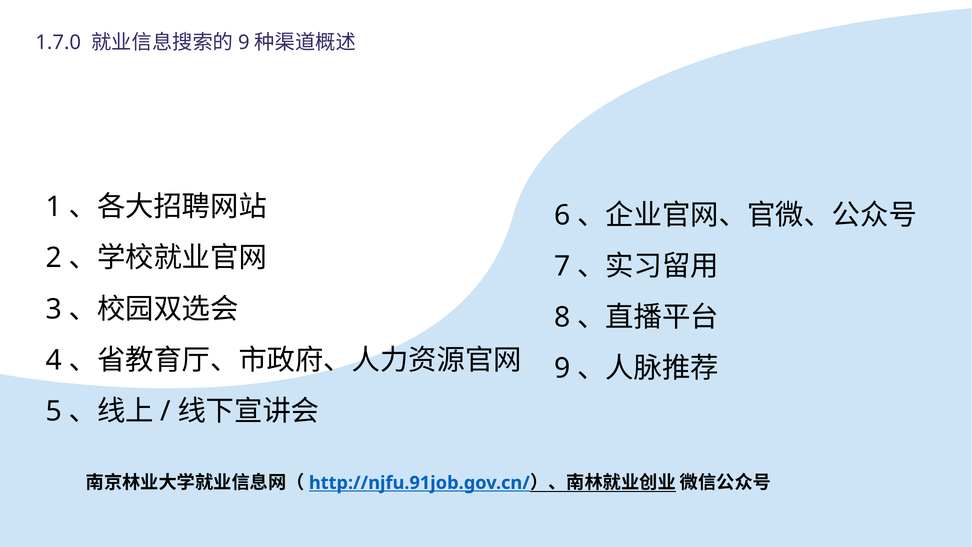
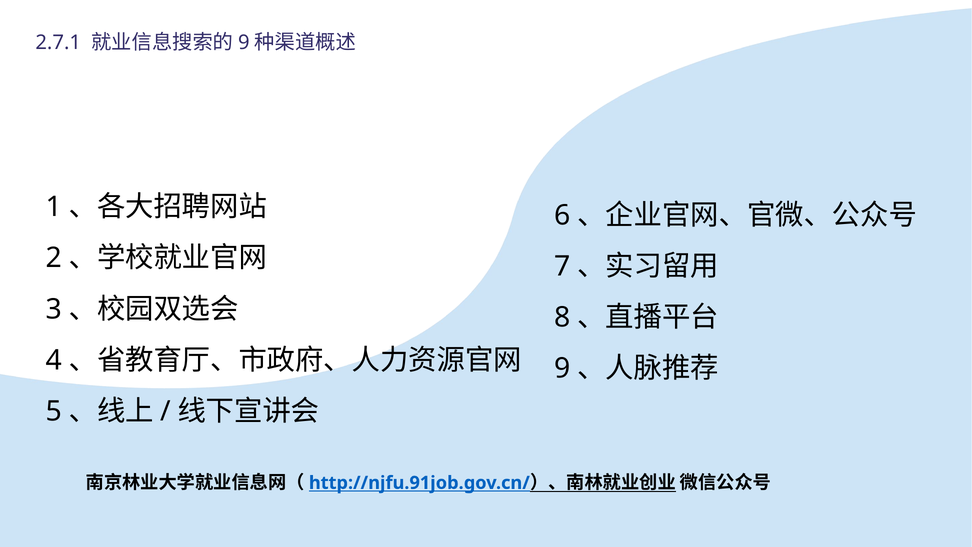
1.7.0: 1.7.0 -> 2.7.1
